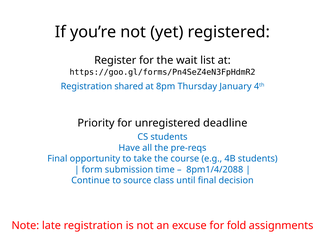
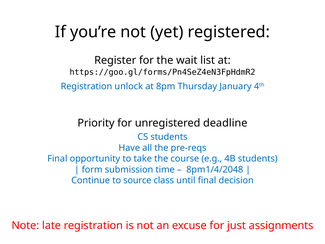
shared: shared -> unlock
8pm1/4/2088: 8pm1/4/2088 -> 8pm1/4/2048
fold: fold -> just
